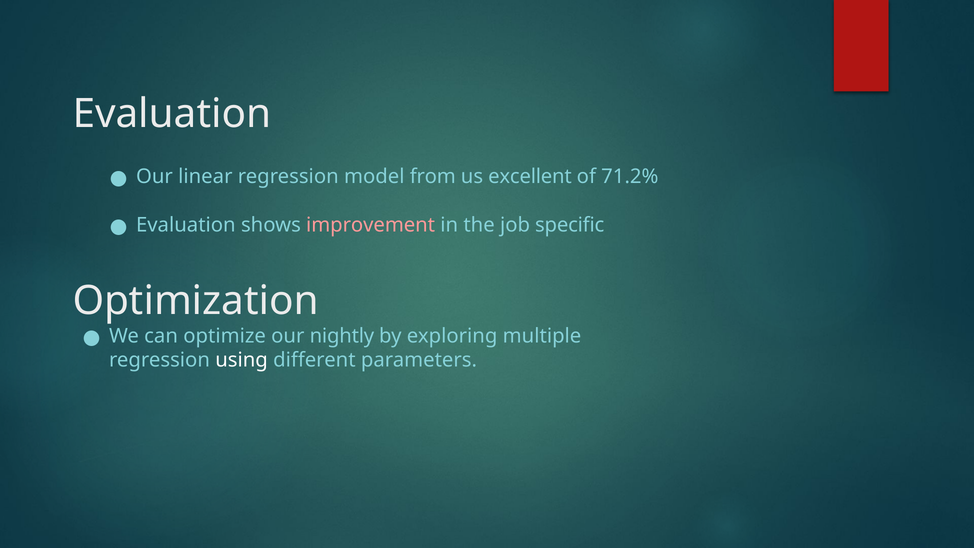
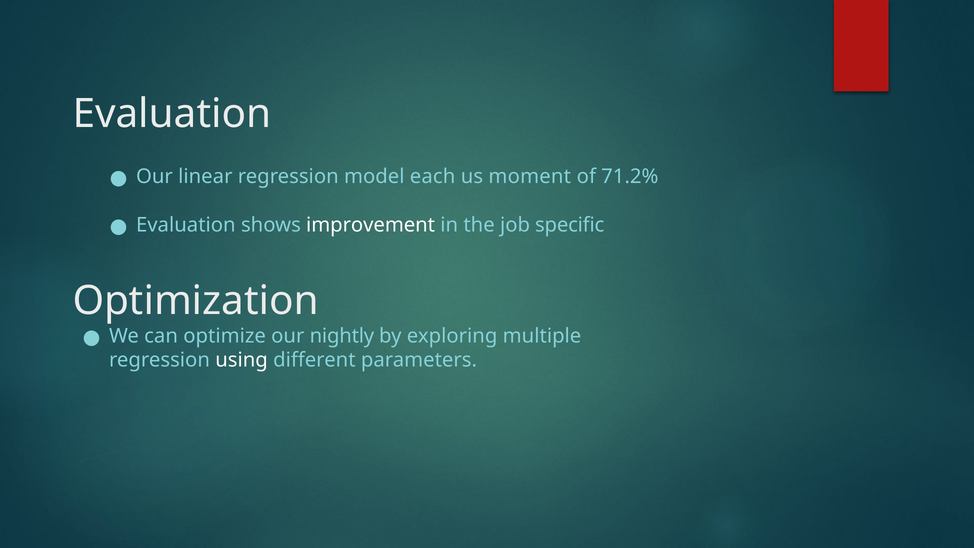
from: from -> each
excellent: excellent -> moment
improvement colour: pink -> white
